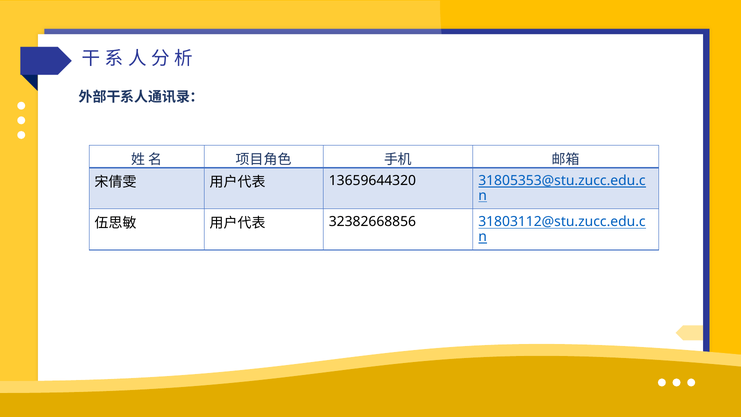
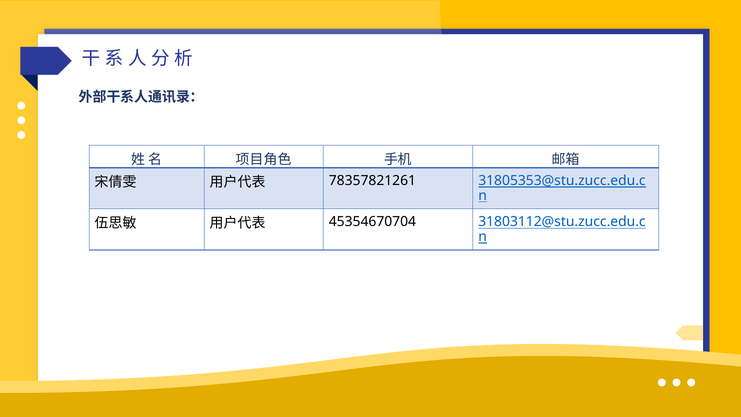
13659644320: 13659644320 -> 78357821261
32382668856: 32382668856 -> 45354670704
